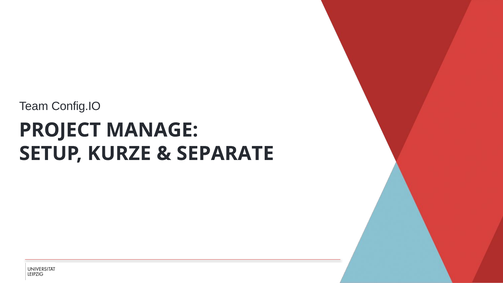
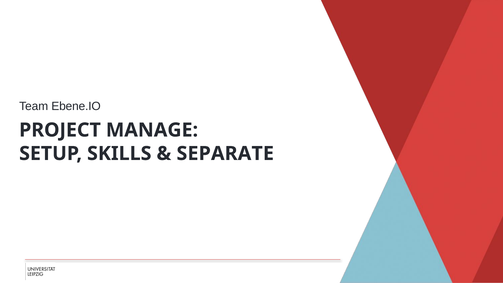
Config.IO: Config.IO -> Ebene.IO
KURZE: KURZE -> SKILLS
